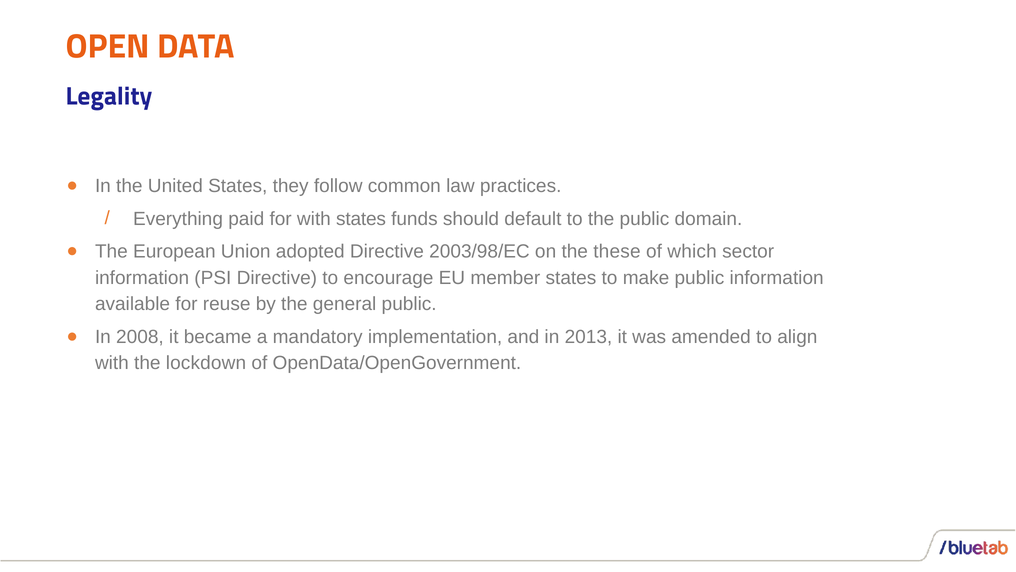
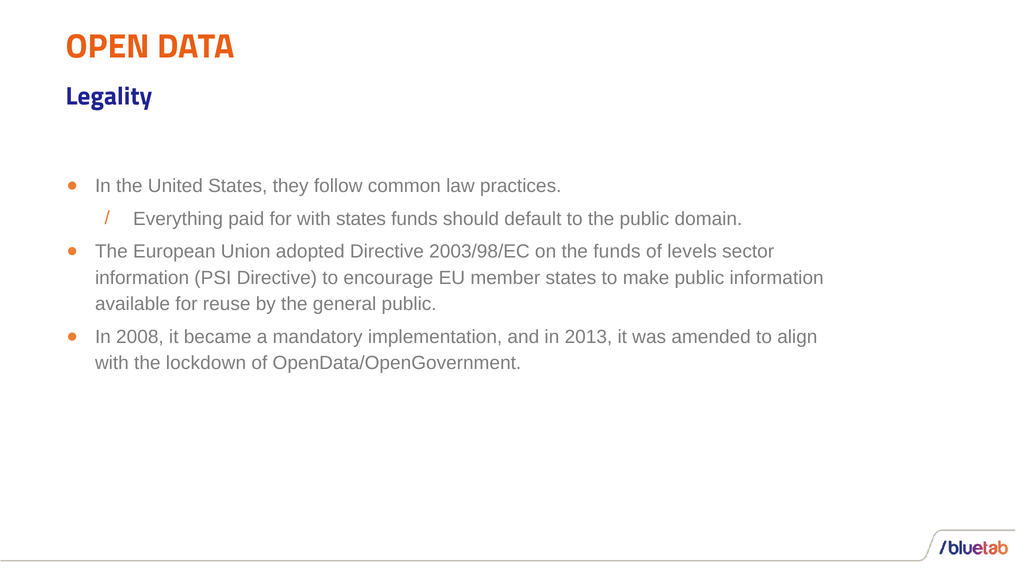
the these: these -> funds
which: which -> levels
